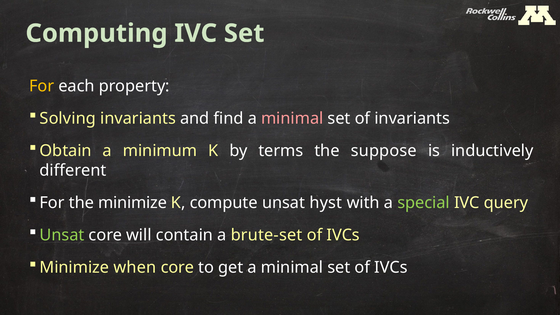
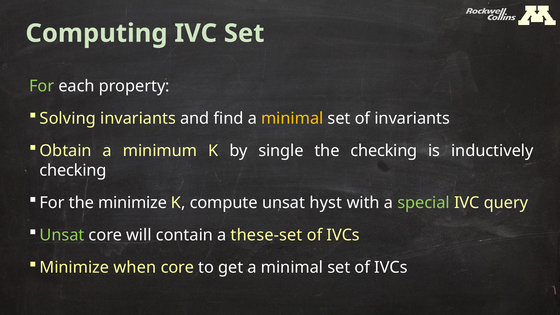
For at (42, 86) colour: yellow -> light green
minimal at (292, 118) colour: pink -> yellow
terms: terms -> single
the suppose: suppose -> checking
different at (73, 170): different -> checking
brute-set: brute-set -> these-set
